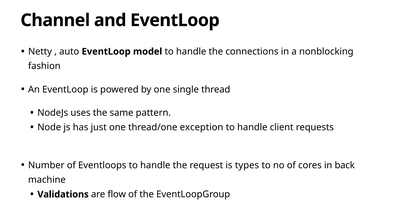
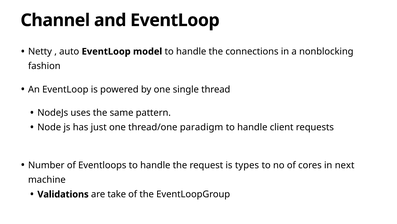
exception: exception -> paradigm
back: back -> next
flow: flow -> take
